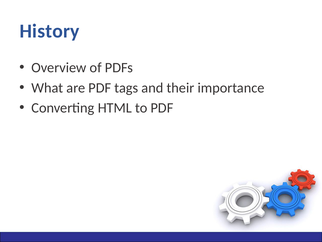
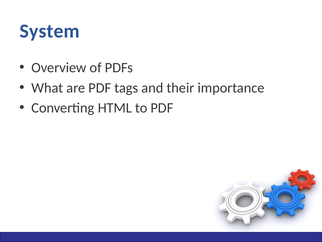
History: History -> System
